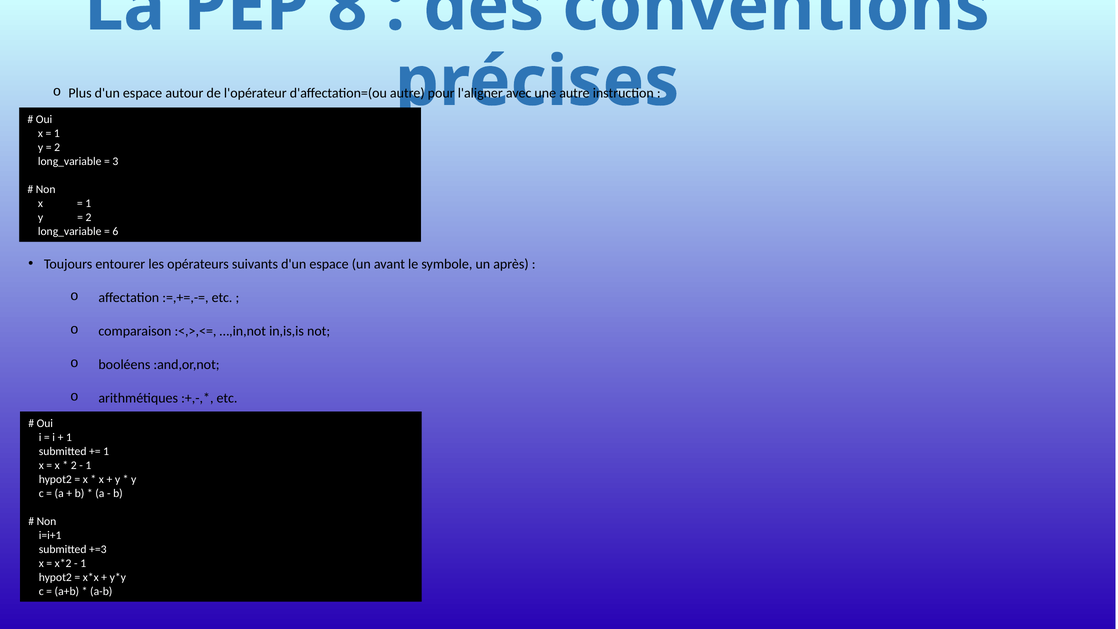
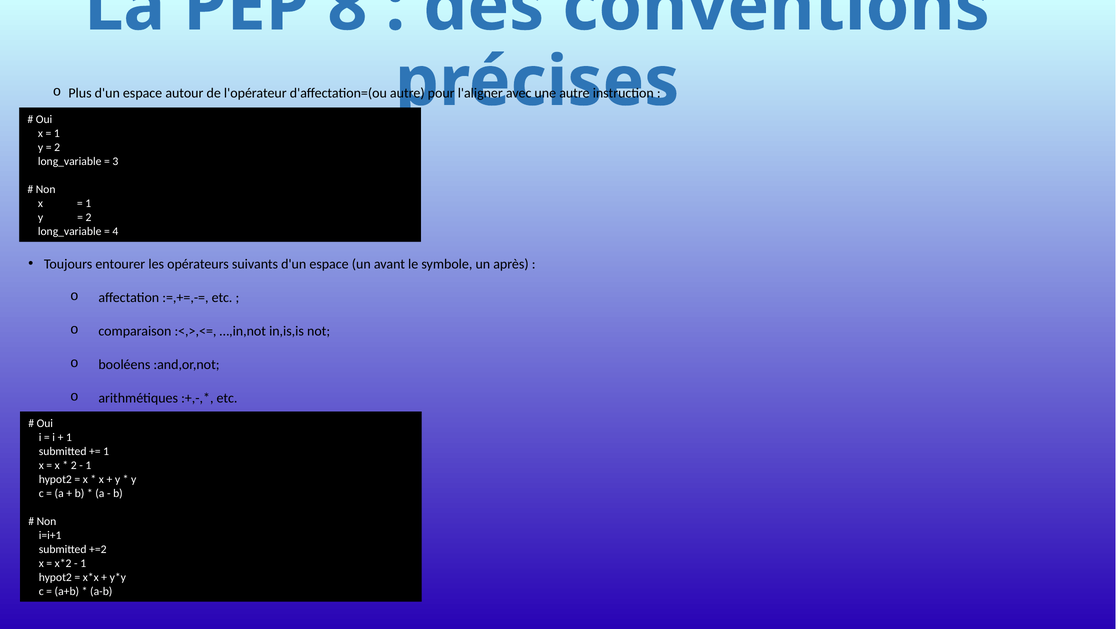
6: 6 -> 4
+=3: +=3 -> +=2
